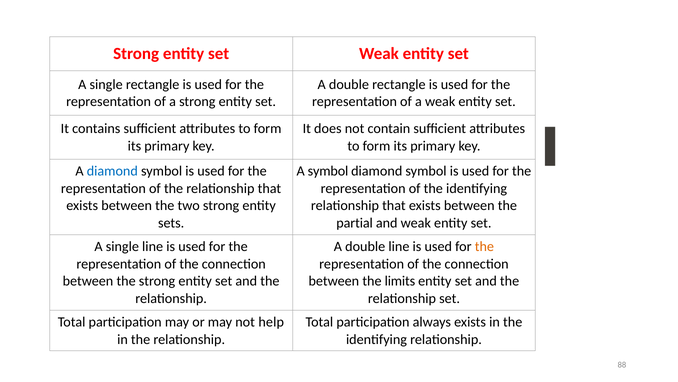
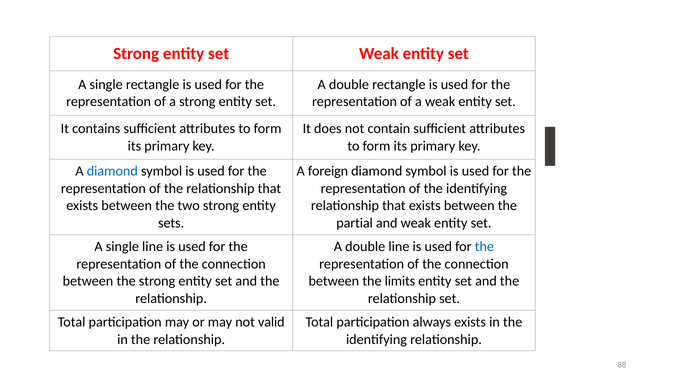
A symbol: symbol -> foreign
the at (484, 246) colour: orange -> blue
help: help -> valid
